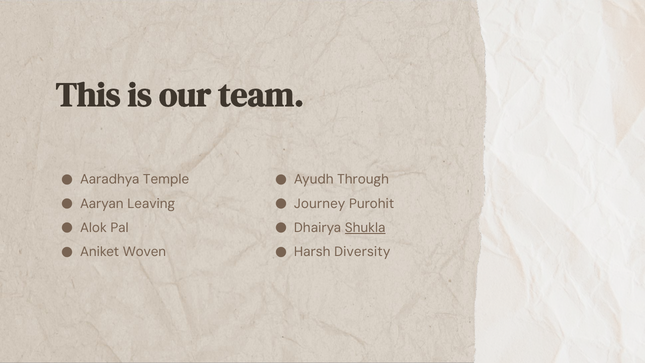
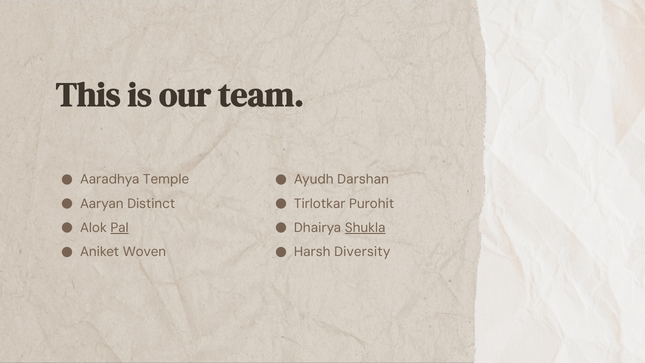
Through: Through -> Darshan
Leaving: Leaving -> Distinct
Journey: Journey -> Tirlotkar
Pal underline: none -> present
